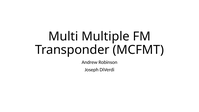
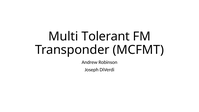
Multiple: Multiple -> Tolerant
